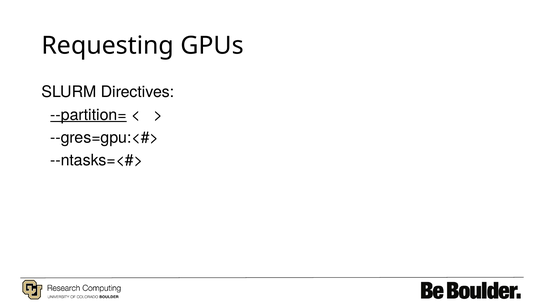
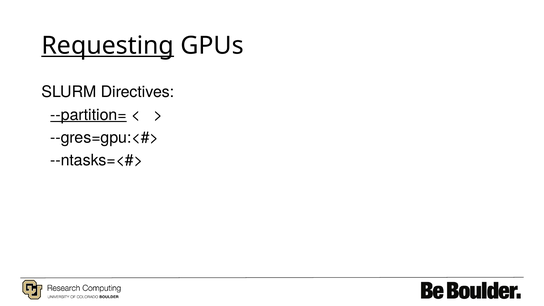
Requesting underline: none -> present
